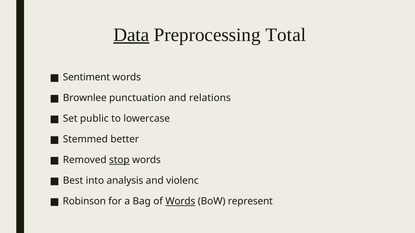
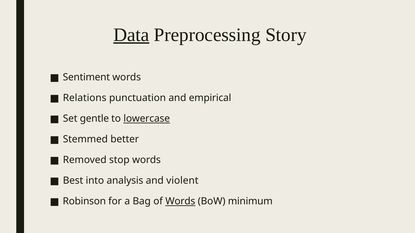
Total: Total -> Story
Brownlee: Brownlee -> Relations
relations: relations -> empirical
public: public -> gentle
lowercase underline: none -> present
stop underline: present -> none
violenc: violenc -> violent
represent: represent -> minimum
